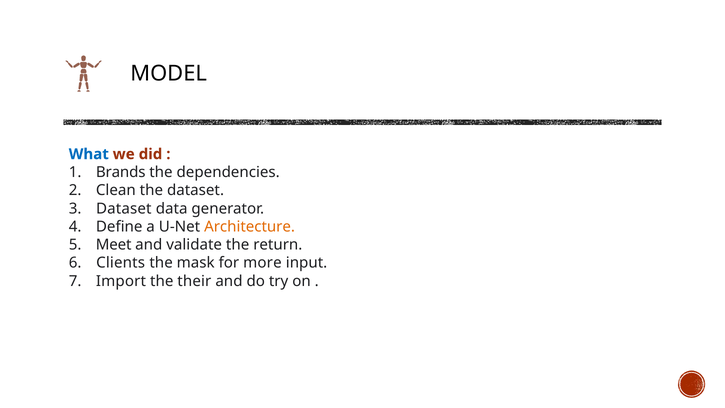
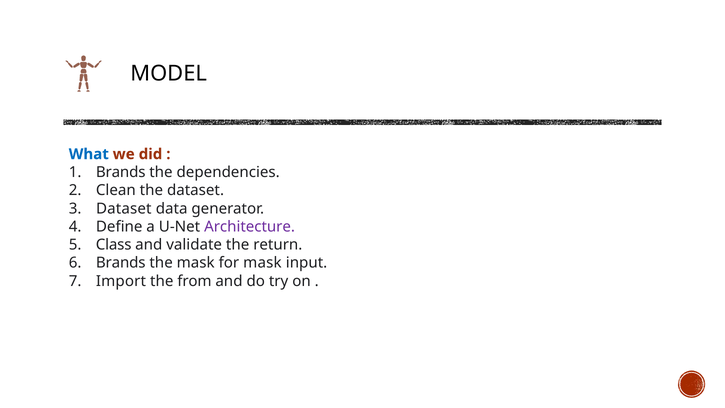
Architecture colour: orange -> purple
Meet: Meet -> Class
Clients at (121, 263): Clients -> Brands
for more: more -> mask
their: their -> from
